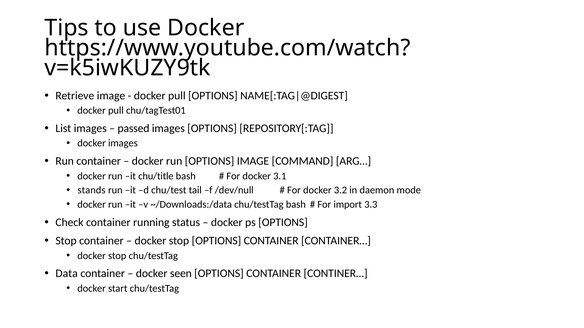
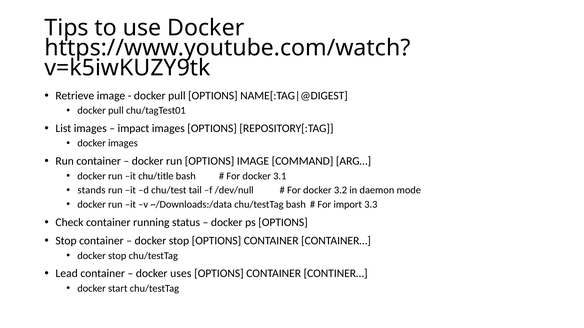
passed: passed -> impact
Data: Data -> Lead
seen: seen -> uses
